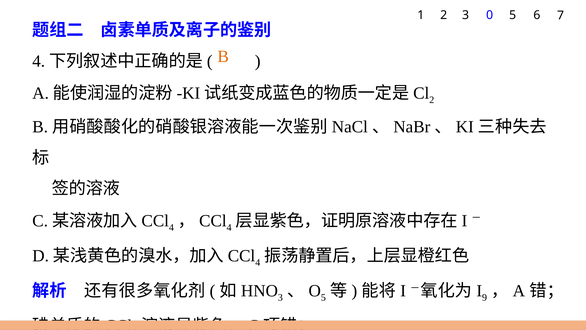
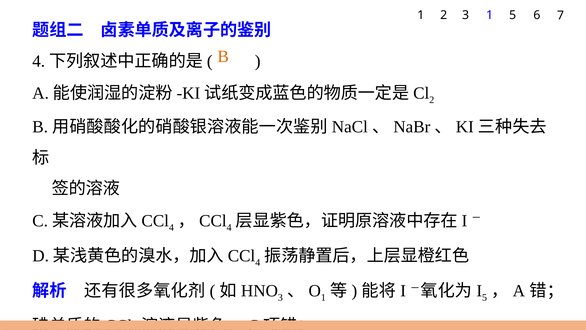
3 0: 0 -> 1
5 at (323, 297): 5 -> 1
9 at (485, 297): 9 -> 5
